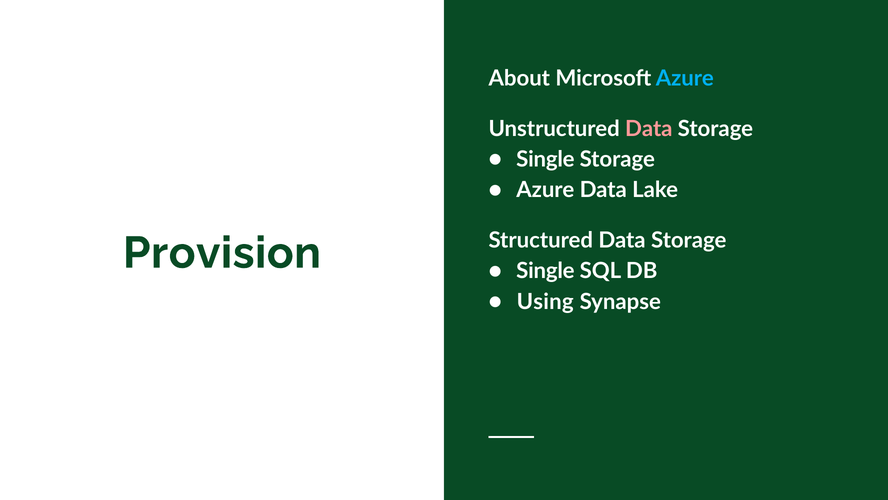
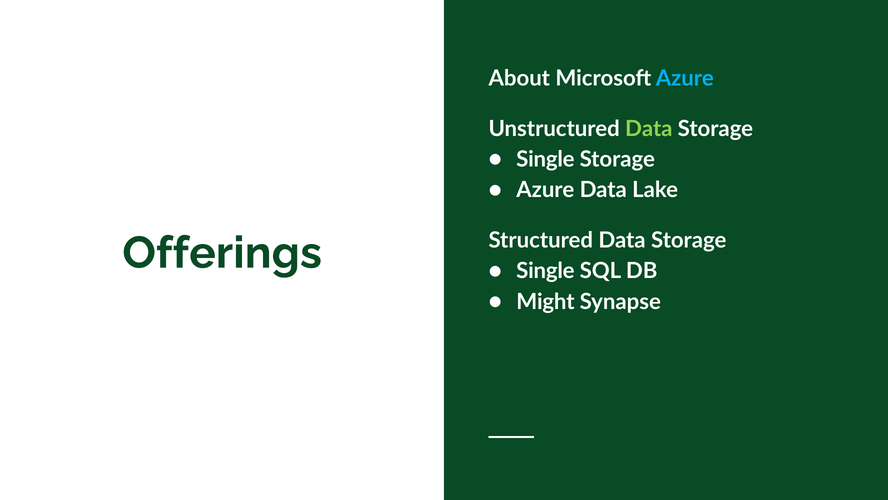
Data at (649, 129) colour: pink -> light green
Provision: Provision -> Offerings
Using: Using -> Might
